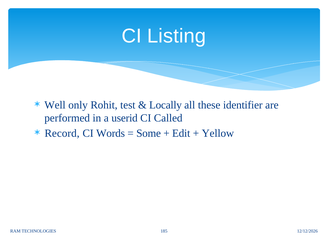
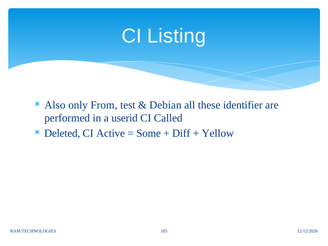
Well: Well -> Also
Rohit: Rohit -> From
Locally: Locally -> Debian
Record: Record -> Deleted
Words: Words -> Active
Edit: Edit -> Diff
